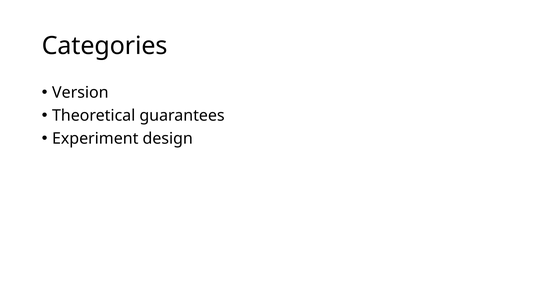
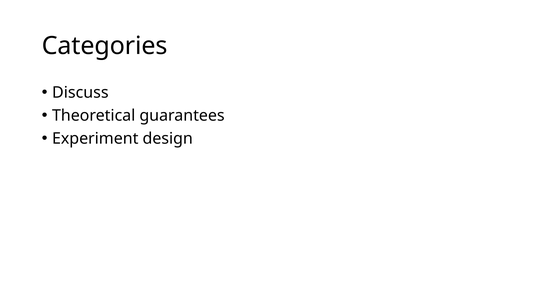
Version: Version -> Discuss
